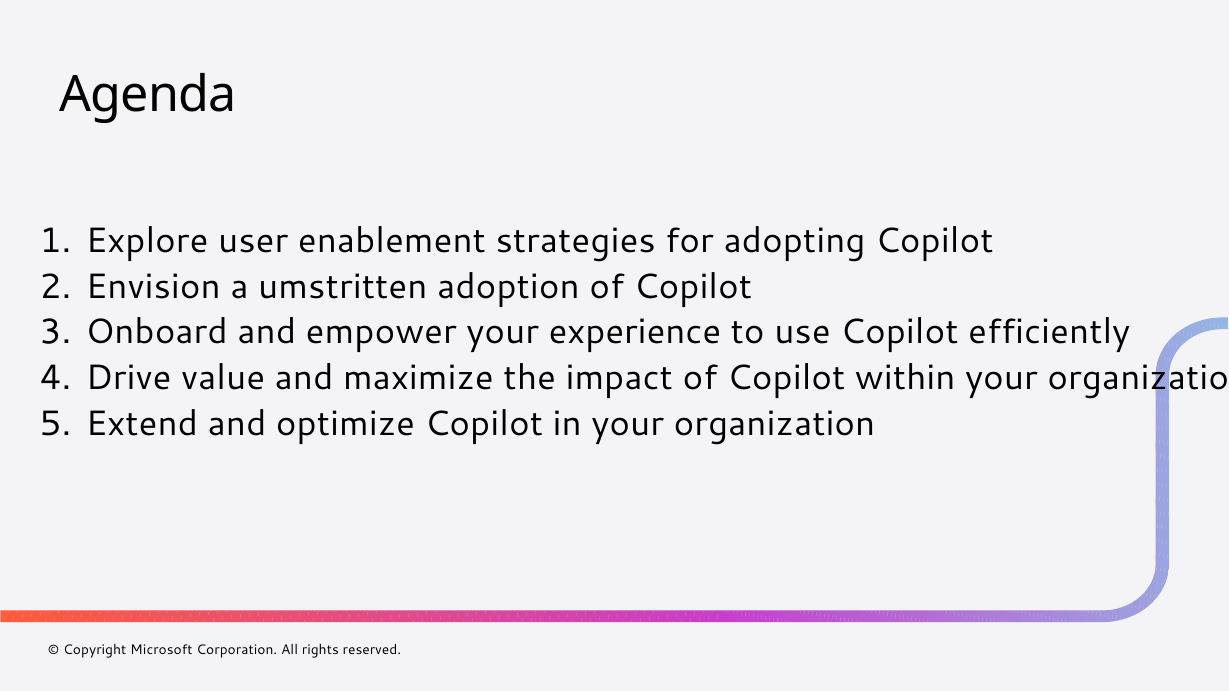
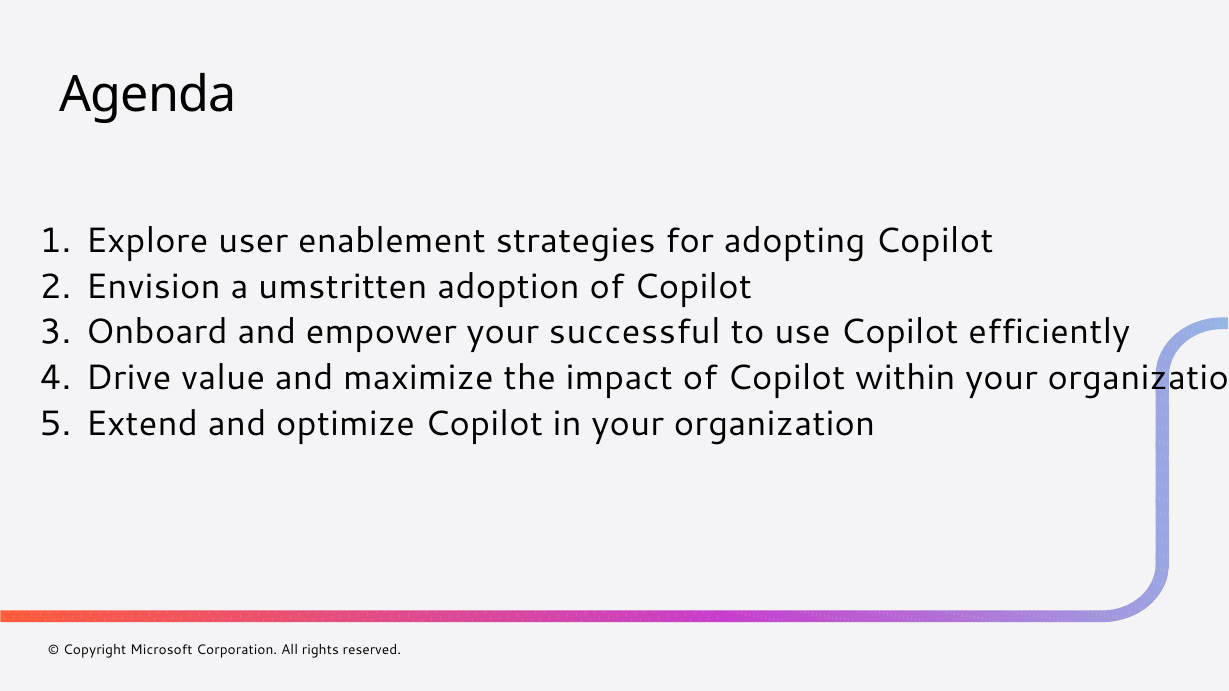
experience: experience -> successful
